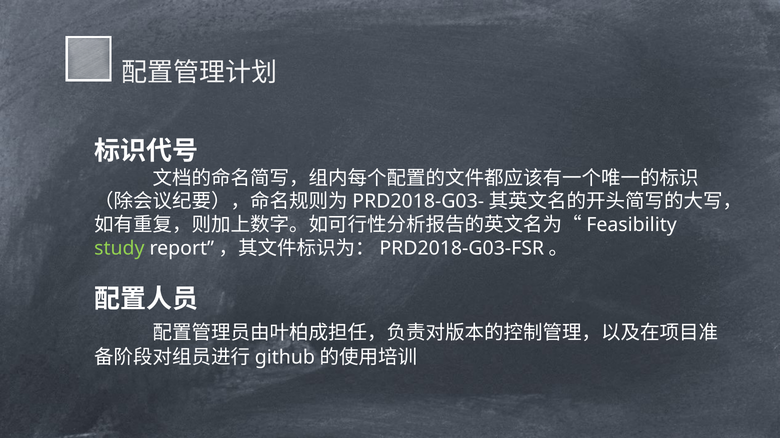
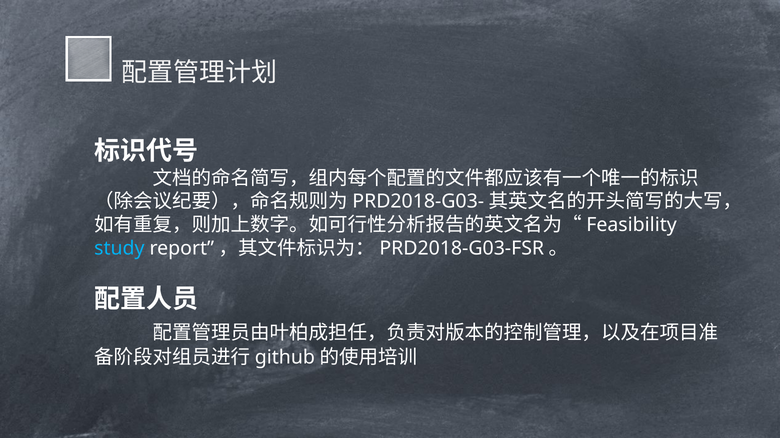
study colour: light green -> light blue
